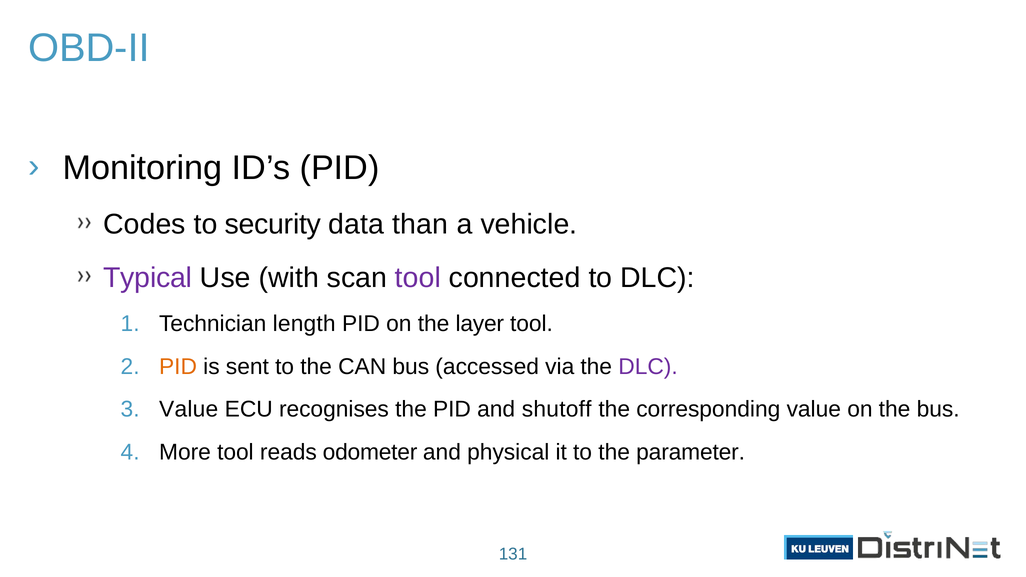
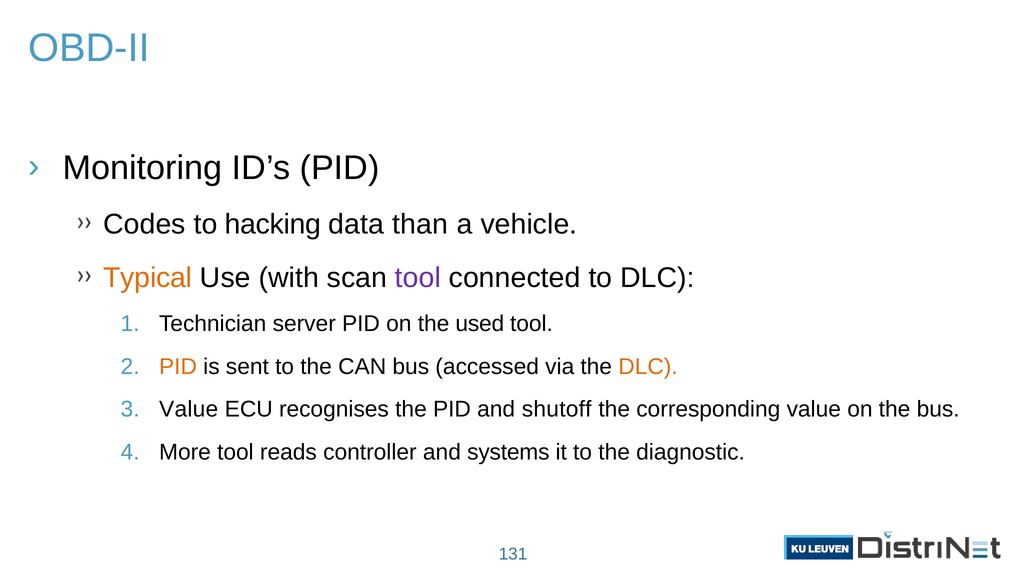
security: security -> hacking
Typical colour: purple -> orange
length: length -> server
layer: layer -> used
DLC at (648, 367) colour: purple -> orange
odometer: odometer -> controller
physical: physical -> systems
parameter: parameter -> diagnostic
